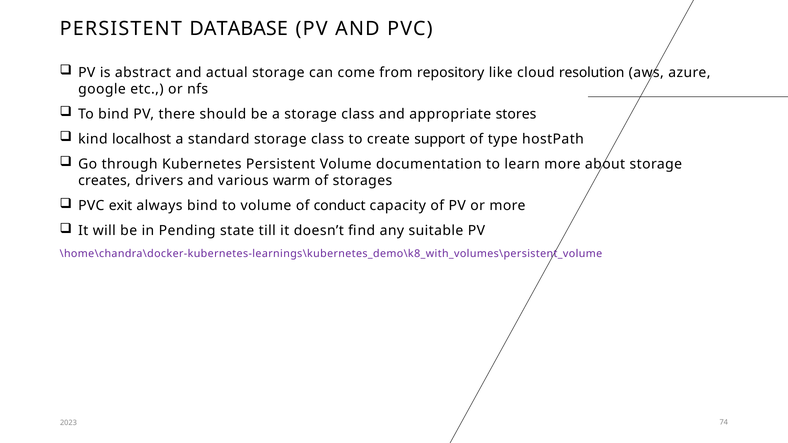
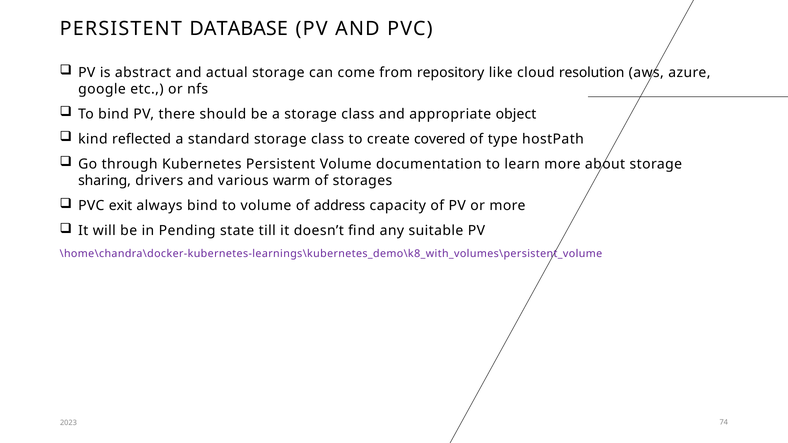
stores: stores -> object
localhost: localhost -> reflected
support: support -> covered
creates: creates -> sharing
conduct: conduct -> address
